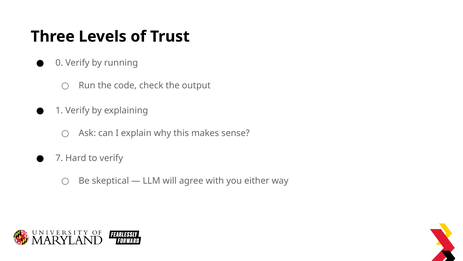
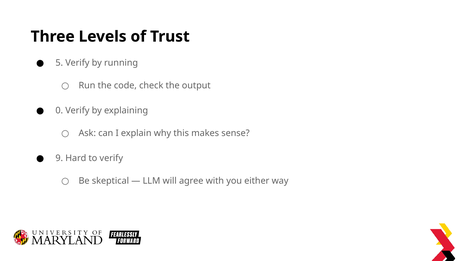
0: 0 -> 5
1: 1 -> 0
7: 7 -> 9
